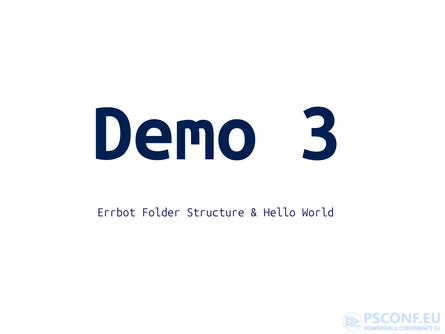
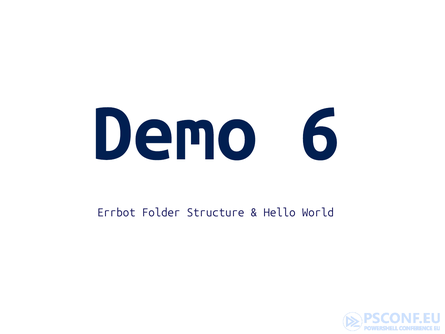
3: 3 -> 6
